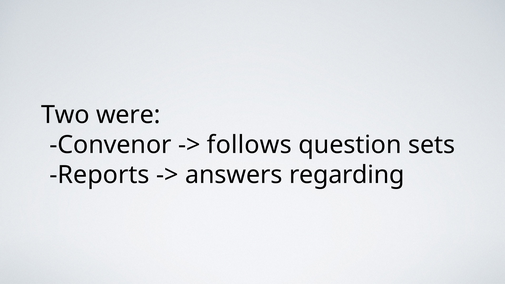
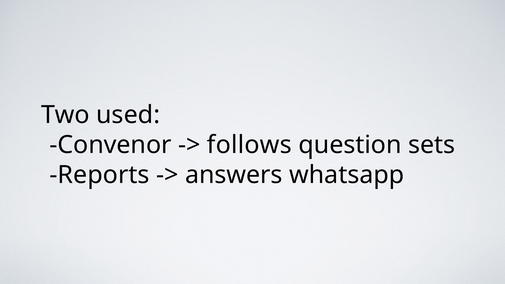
were: were -> used
regarding: regarding -> whatsapp
